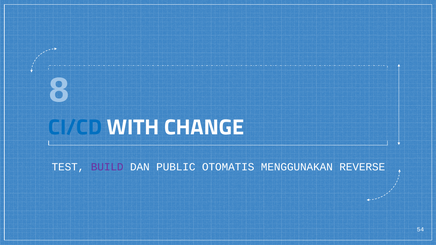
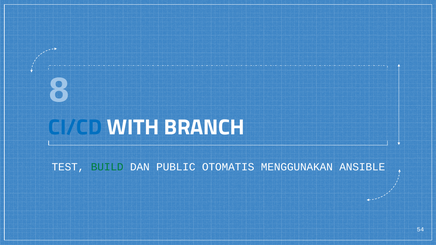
CHANGE: CHANGE -> BRANCH
BUILD colour: purple -> green
REVERSE: REVERSE -> ANSIBLE
